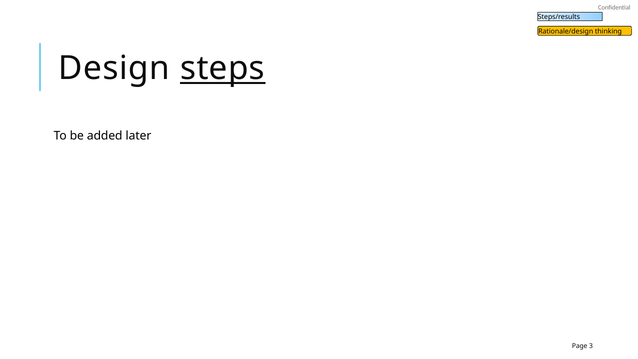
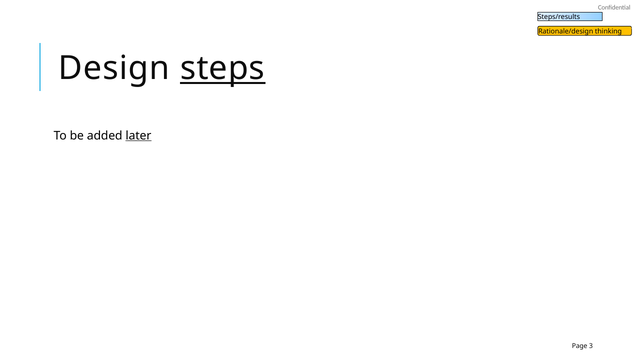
later underline: none -> present
